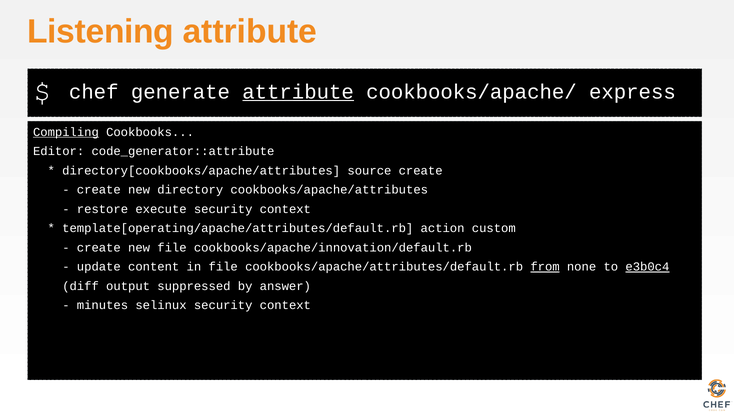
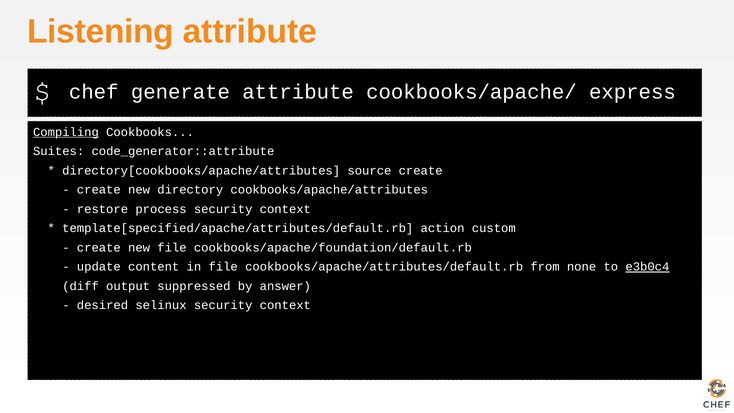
attribute at (298, 92) underline: present -> none
Editor: Editor -> Suites
execute: execute -> process
template[operating/apache/attributes/default.rb: template[operating/apache/attributes/default.rb -> template[specified/apache/attributes/default.rb
cookbooks/apache/innovation/default.rb: cookbooks/apache/innovation/default.rb -> cookbooks/apache/foundation/default.rb
from underline: present -> none
minutes: minutes -> desired
